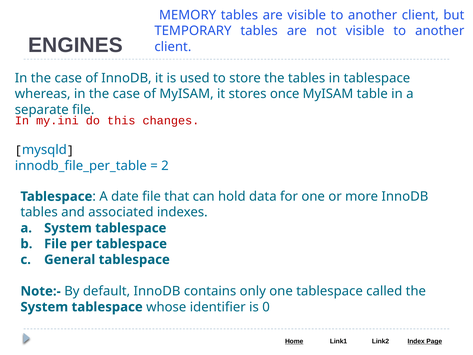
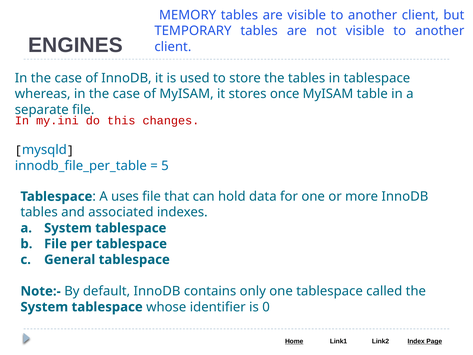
2: 2 -> 5
date: date -> uses
